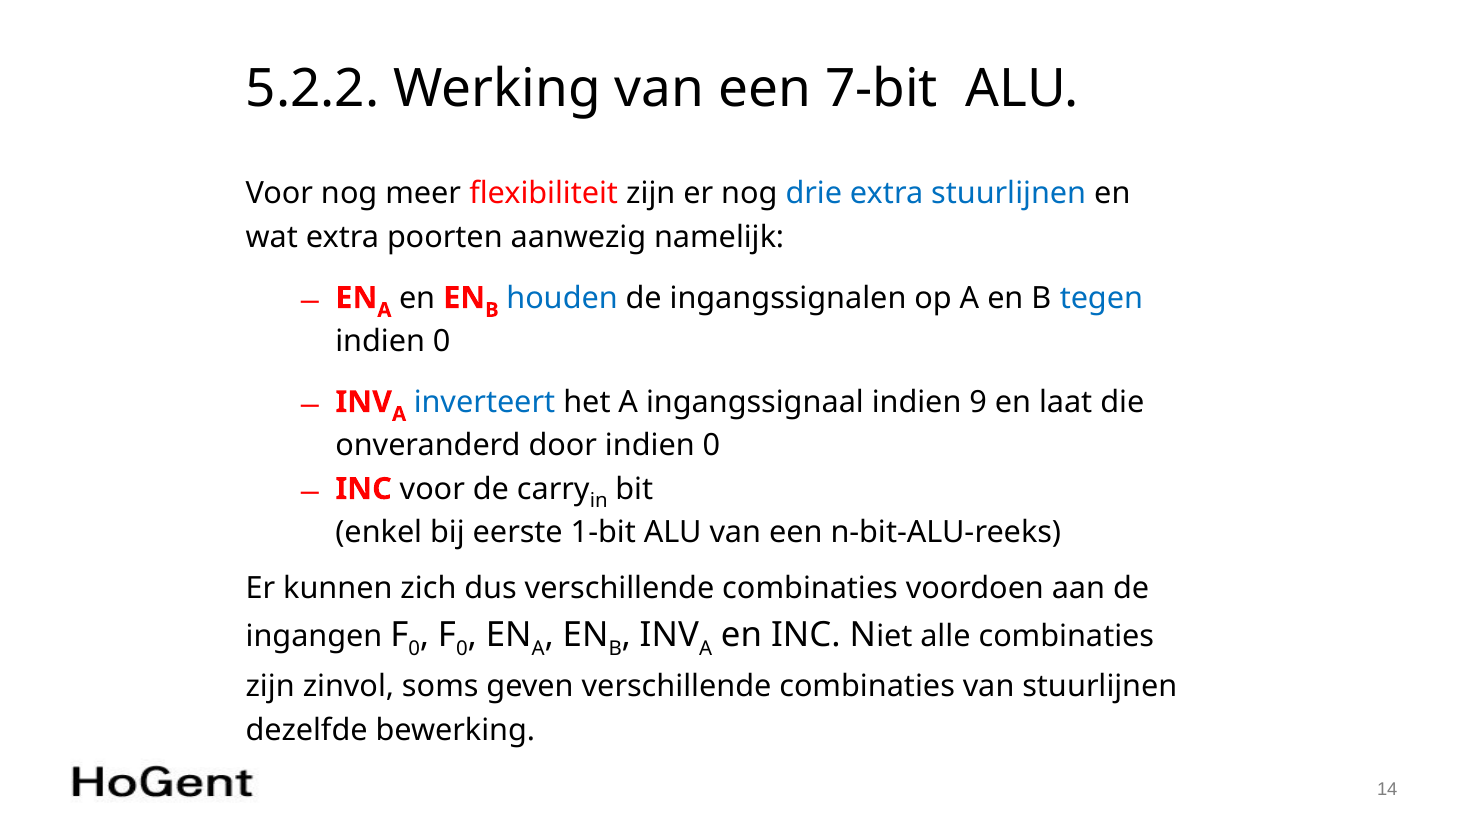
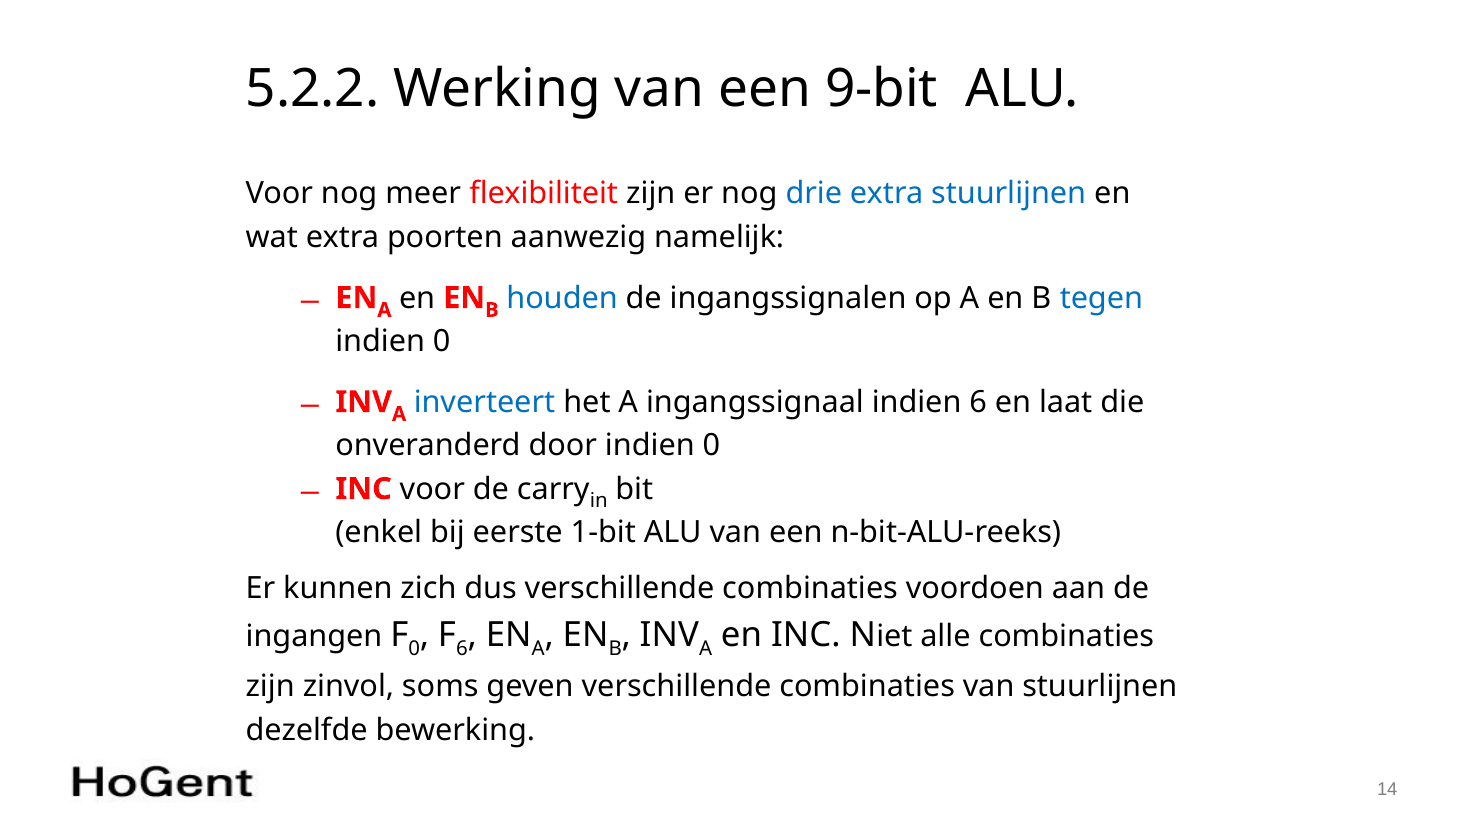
7-bit: 7-bit -> 9-bit
indien 9: 9 -> 6
0 at (462, 649): 0 -> 6
